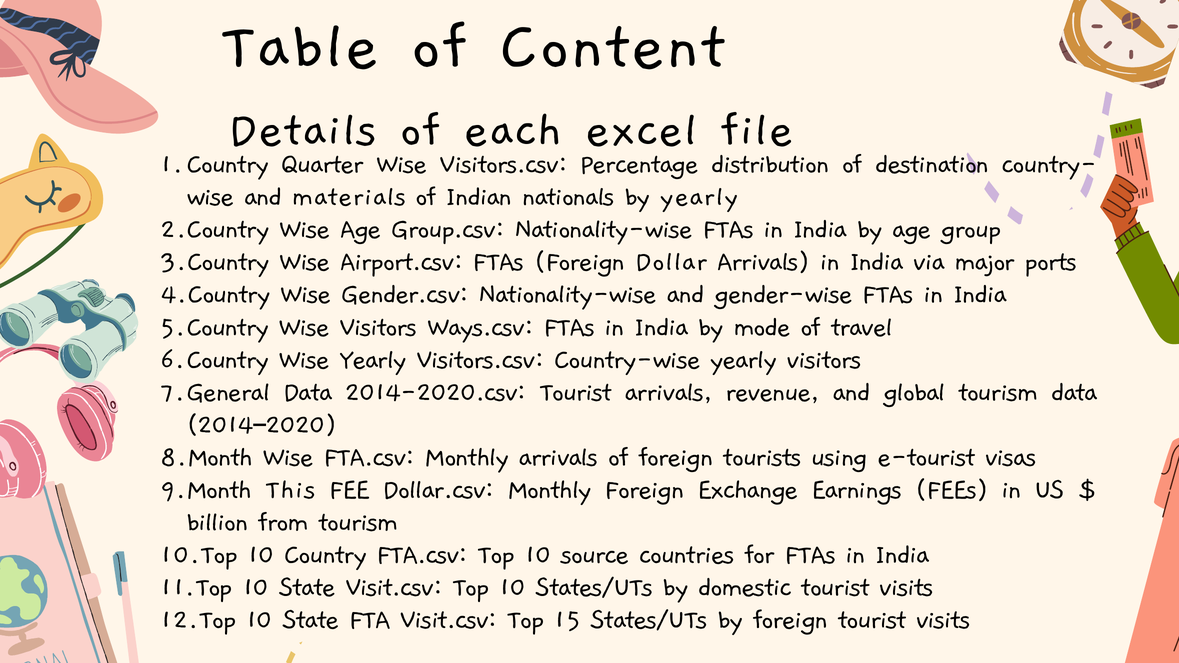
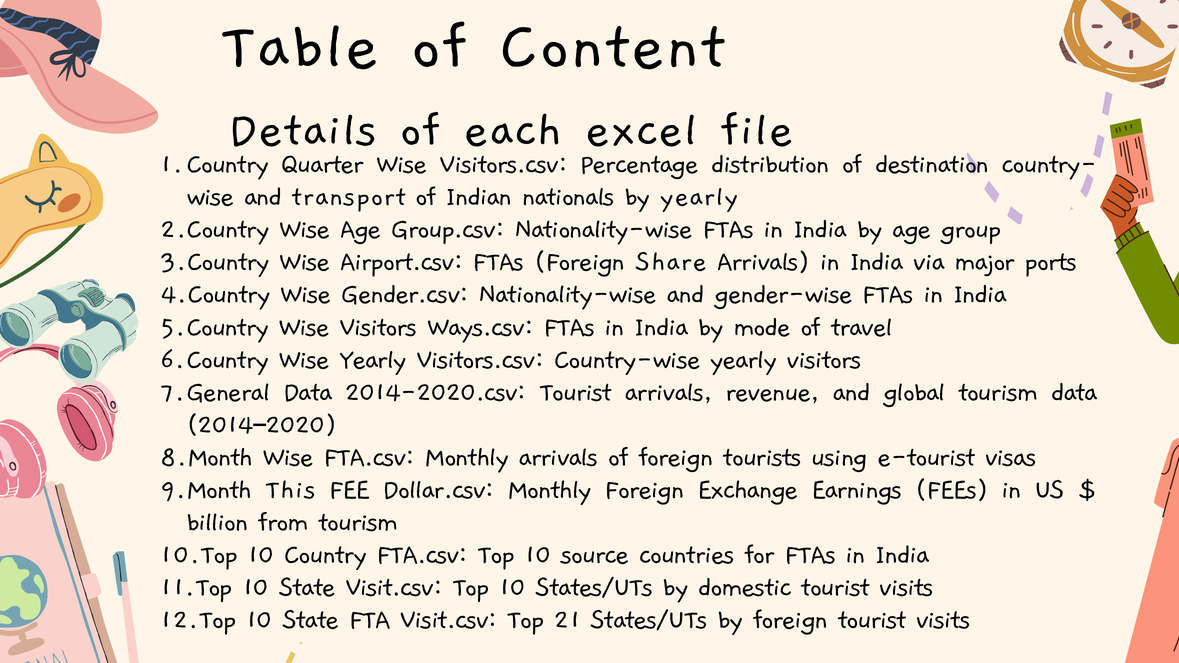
materials: materials -> transport
Dollar: Dollar -> Share
15: 15 -> 21
